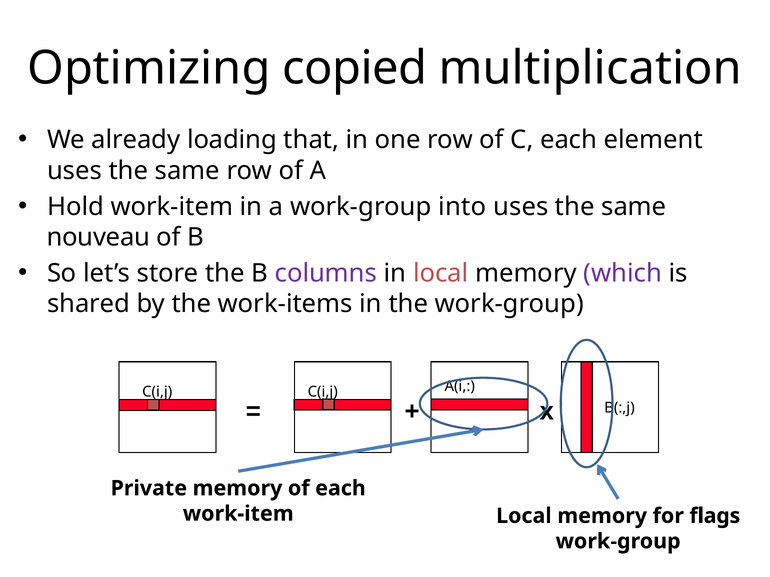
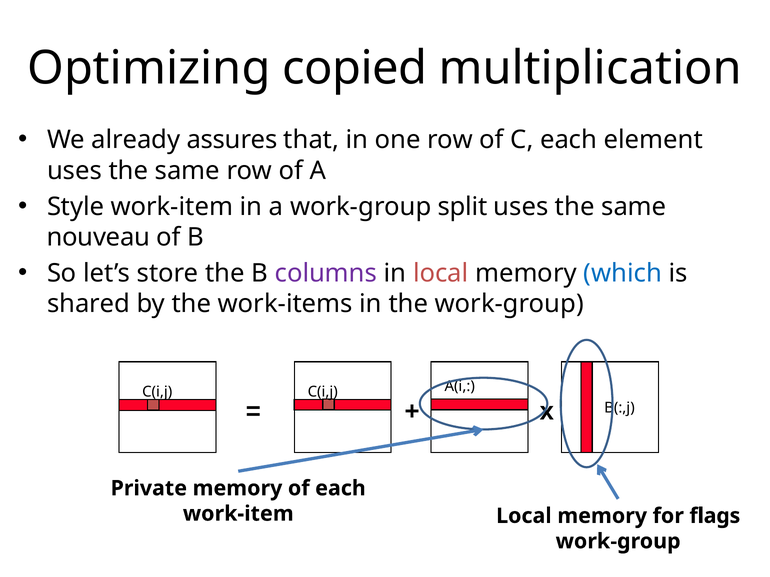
loading: loading -> assures
Hold: Hold -> Style
into: into -> split
which colour: purple -> blue
